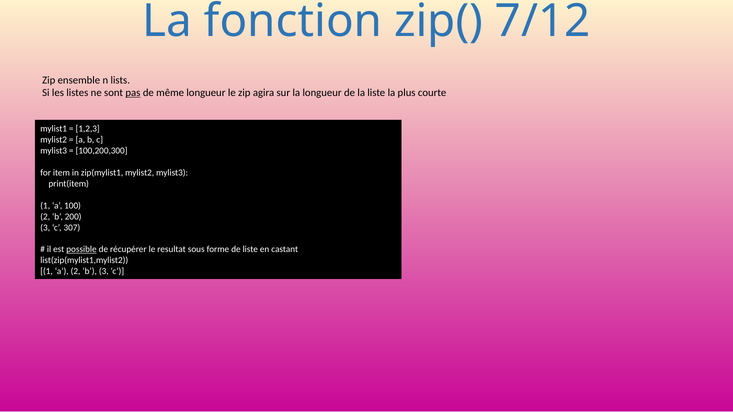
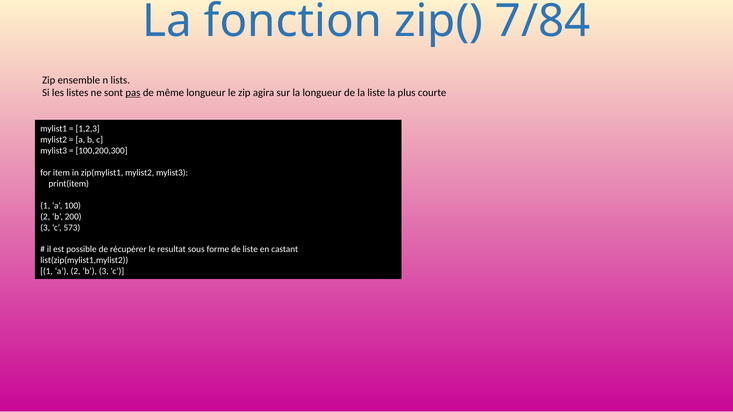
7/12: 7/12 -> 7/84
307: 307 -> 573
possible underline: present -> none
